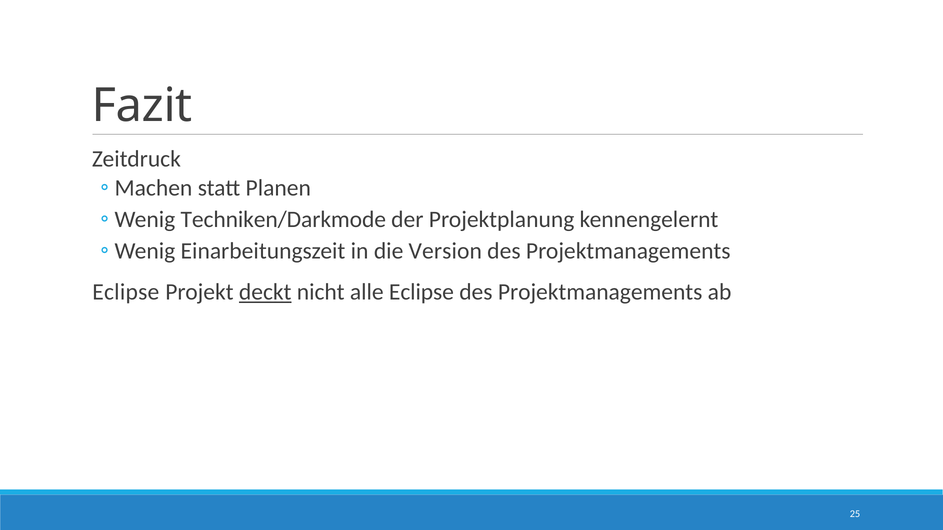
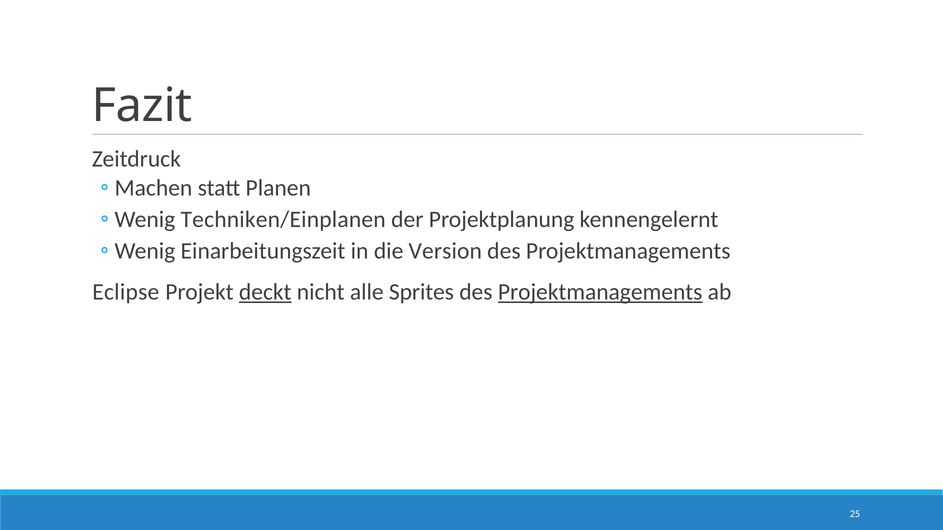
Techniken/Darkmode: Techniken/Darkmode -> Techniken/Einplanen
alle Eclipse: Eclipse -> Sprites
Projektmanagements at (600, 292) underline: none -> present
